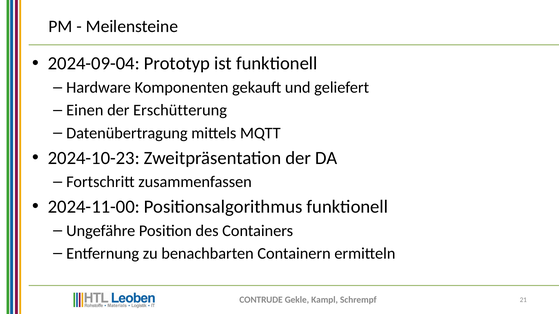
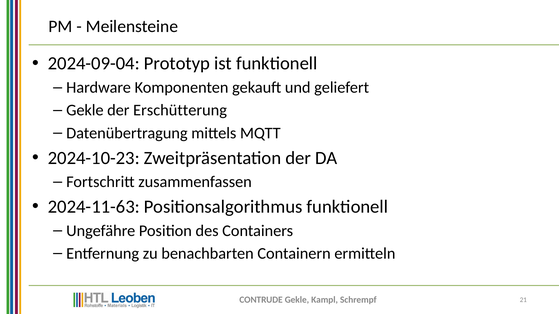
Einen at (85, 110): Einen -> Gekle
2024-11-00: 2024-11-00 -> 2024-11-63
